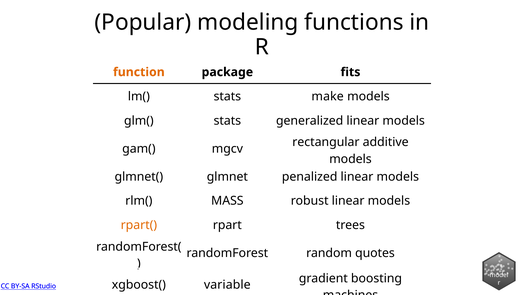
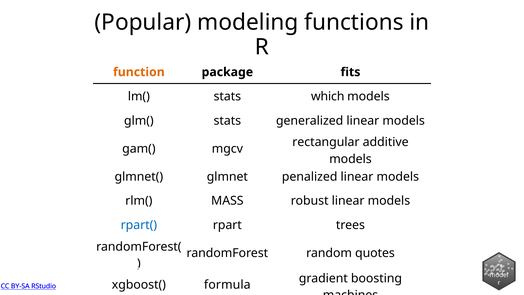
make: make -> which
rpart( colour: orange -> blue
variable: variable -> formula
